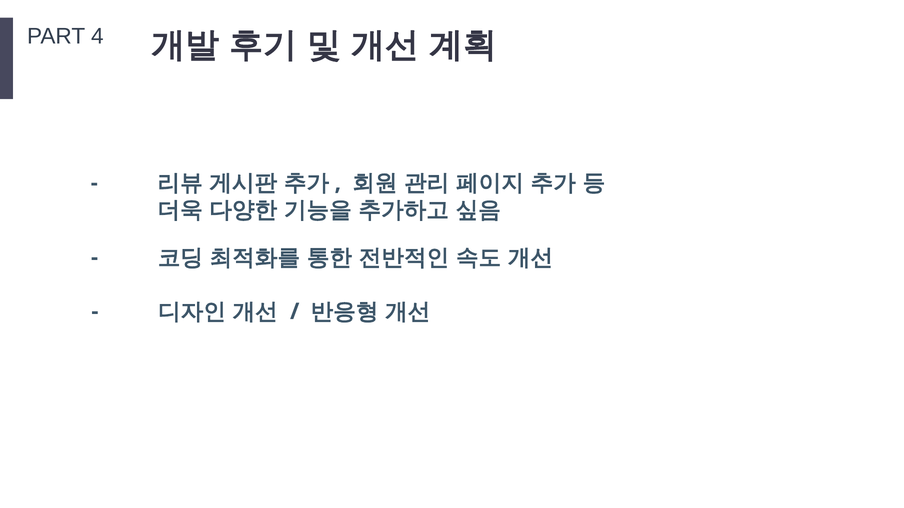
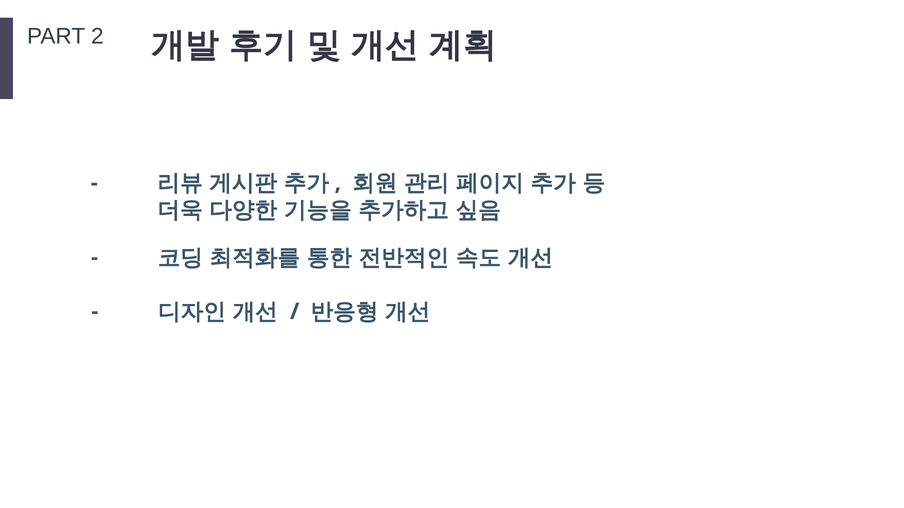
4: 4 -> 2
